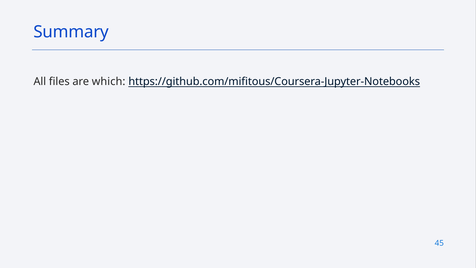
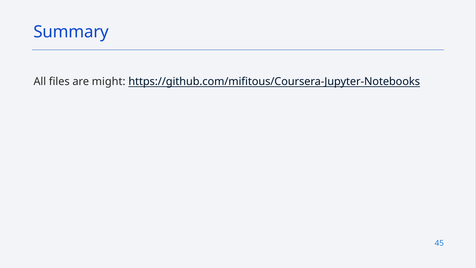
which: which -> might
